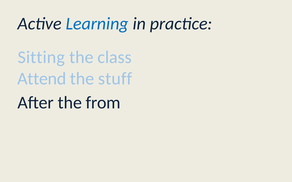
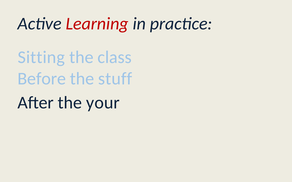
Learning colour: blue -> red
Attend: Attend -> Before
from: from -> your
